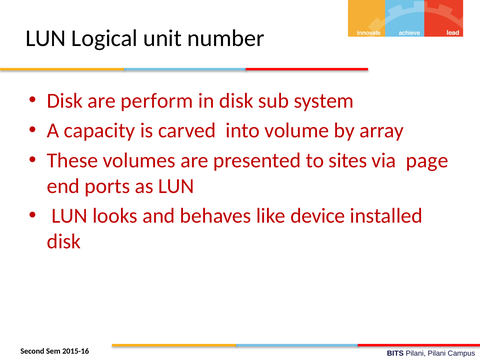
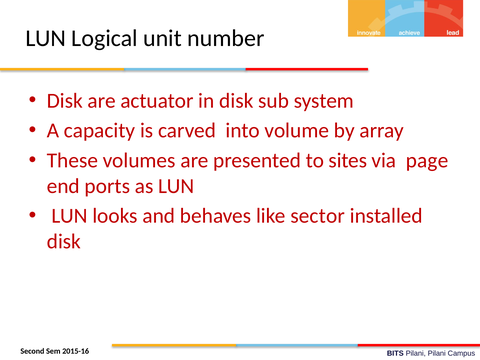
perform: perform -> actuator
device: device -> sector
